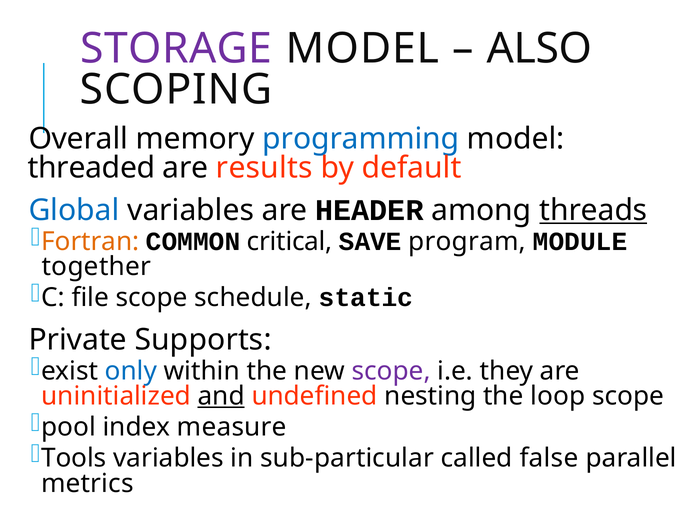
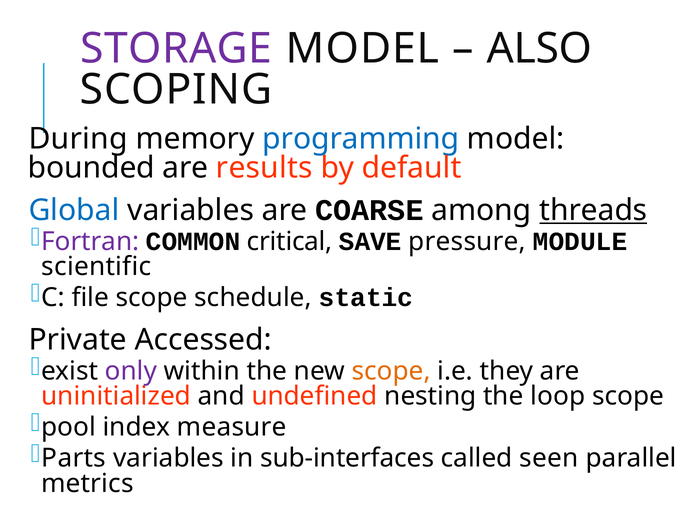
Overall: Overall -> During
threaded: threaded -> bounded
HEADER: HEADER -> COARSE
Fortran colour: orange -> purple
program: program -> pressure
together: together -> scientific
Supports: Supports -> Accessed
only colour: blue -> purple
scope at (391, 371) colour: purple -> orange
and underline: present -> none
Tools: Tools -> Parts
sub-particular: sub-particular -> sub-interfaces
false: false -> seen
